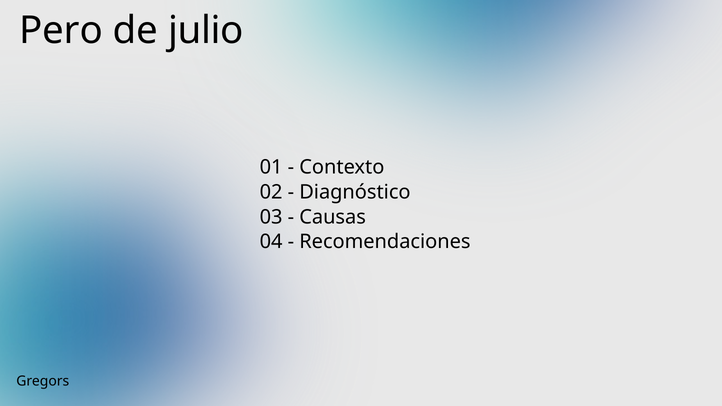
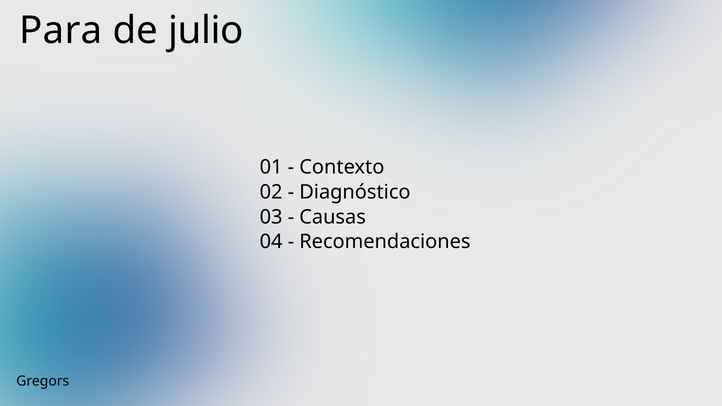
Pero: Pero -> Para
